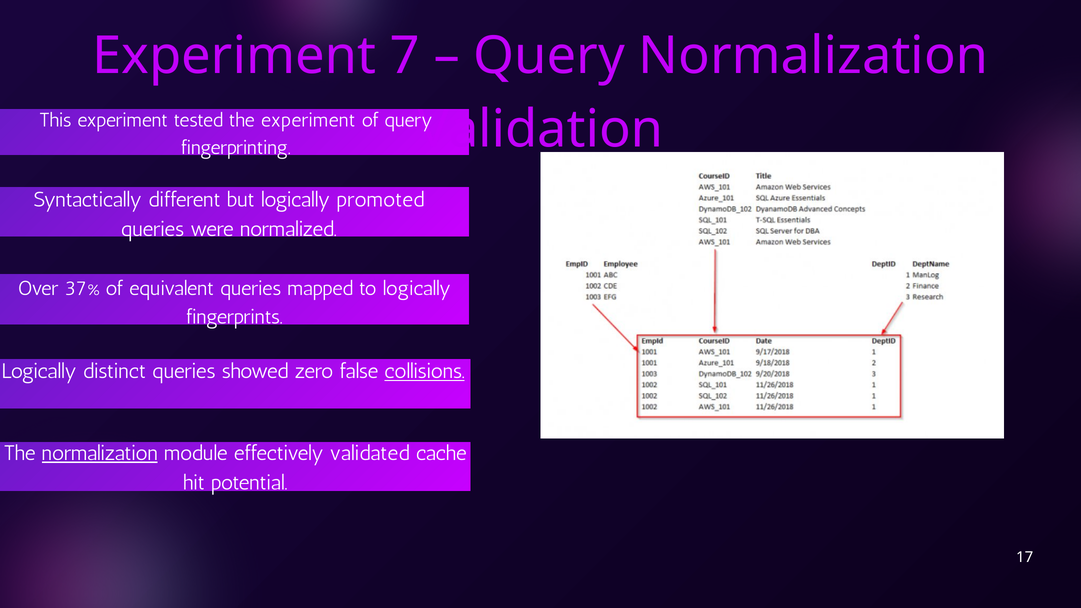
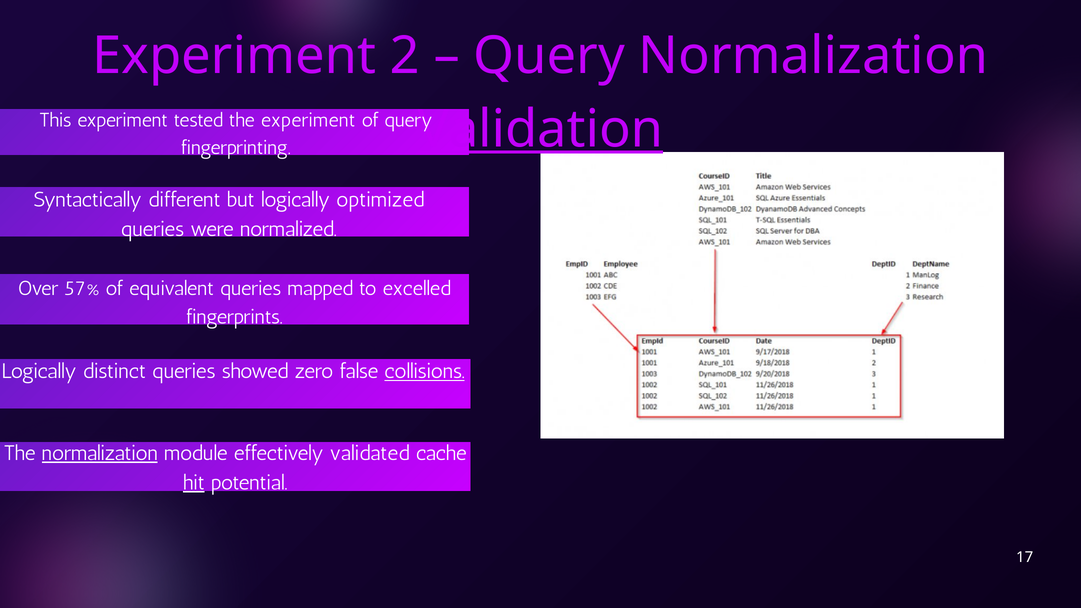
7: 7 -> 2
Validation underline: none -> present
promoted: promoted -> optimized
37%: 37% -> 57%
to logically: logically -> excelled
hit underline: none -> present
